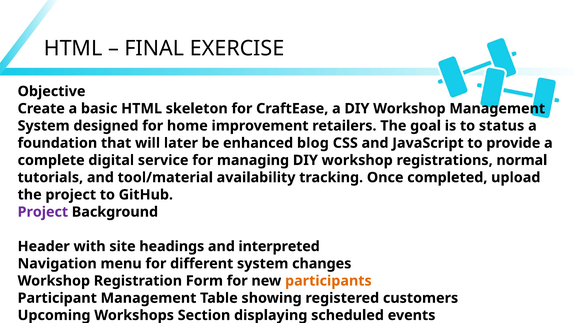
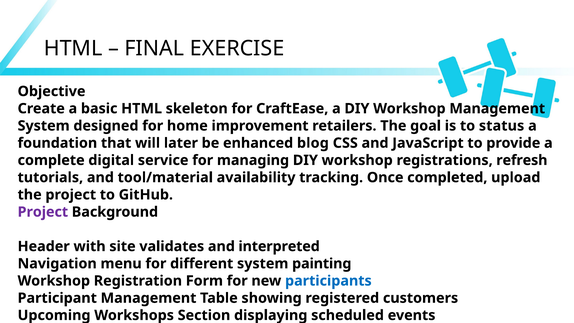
normal: normal -> refresh
headings: headings -> validates
changes: changes -> painting
participants colour: orange -> blue
